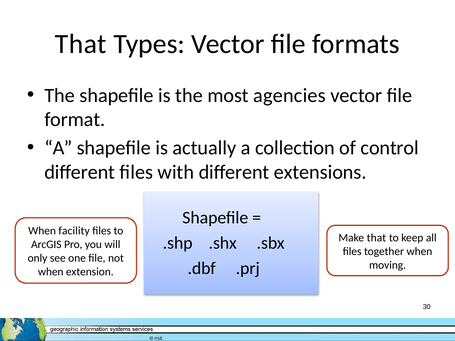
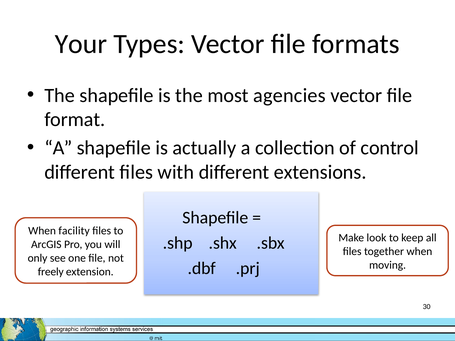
That at (81, 44): That -> Your
Make that: that -> look
when at (51, 272): when -> freely
